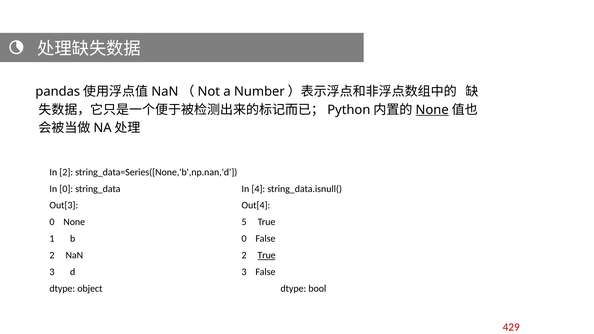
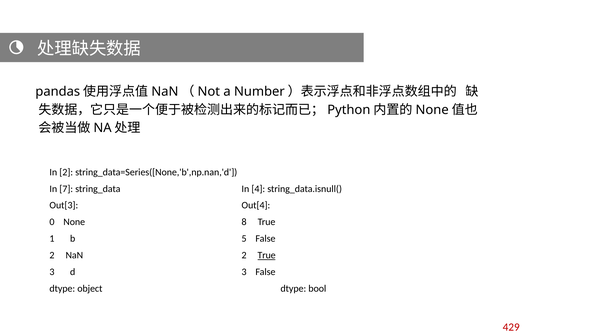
None at (432, 110) underline: present -> none
In 0: 0 -> 7
5: 5 -> 8
b 0: 0 -> 5
